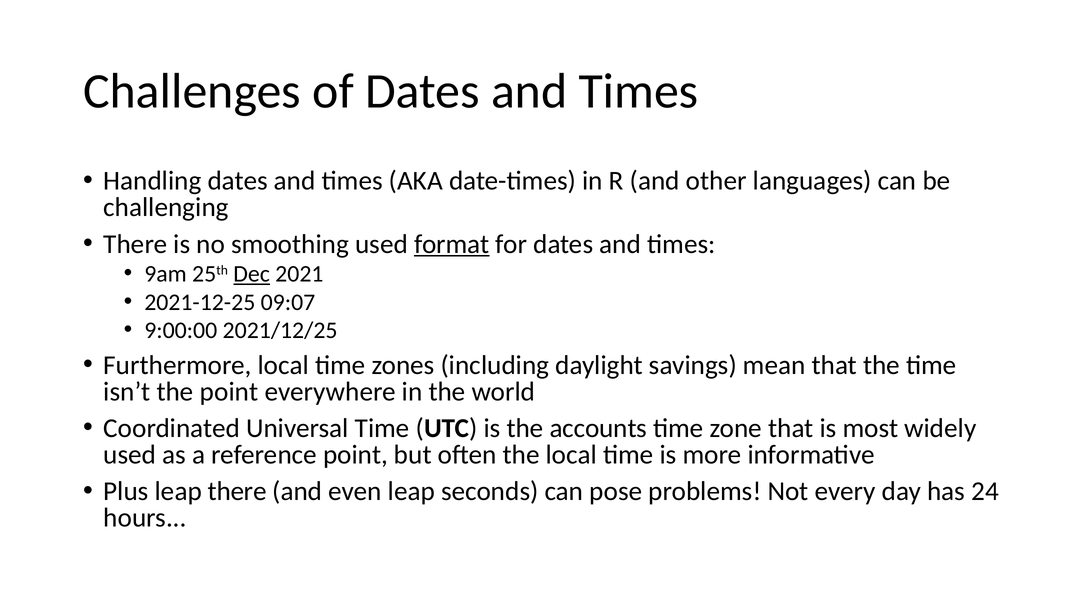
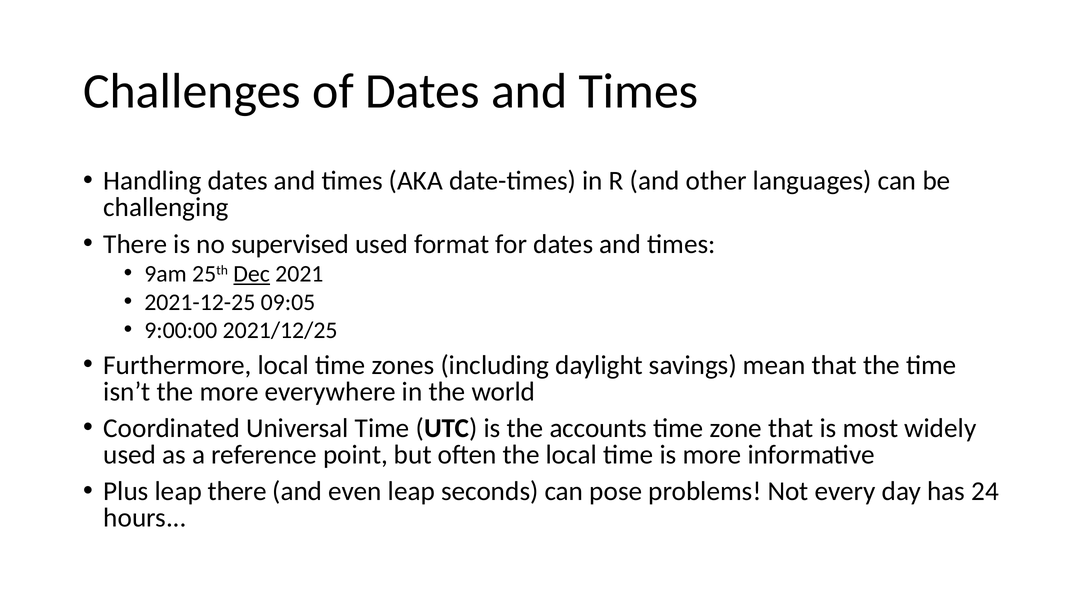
smoothing: smoothing -> supervised
format underline: present -> none
09:07: 09:07 -> 09:05
the point: point -> more
